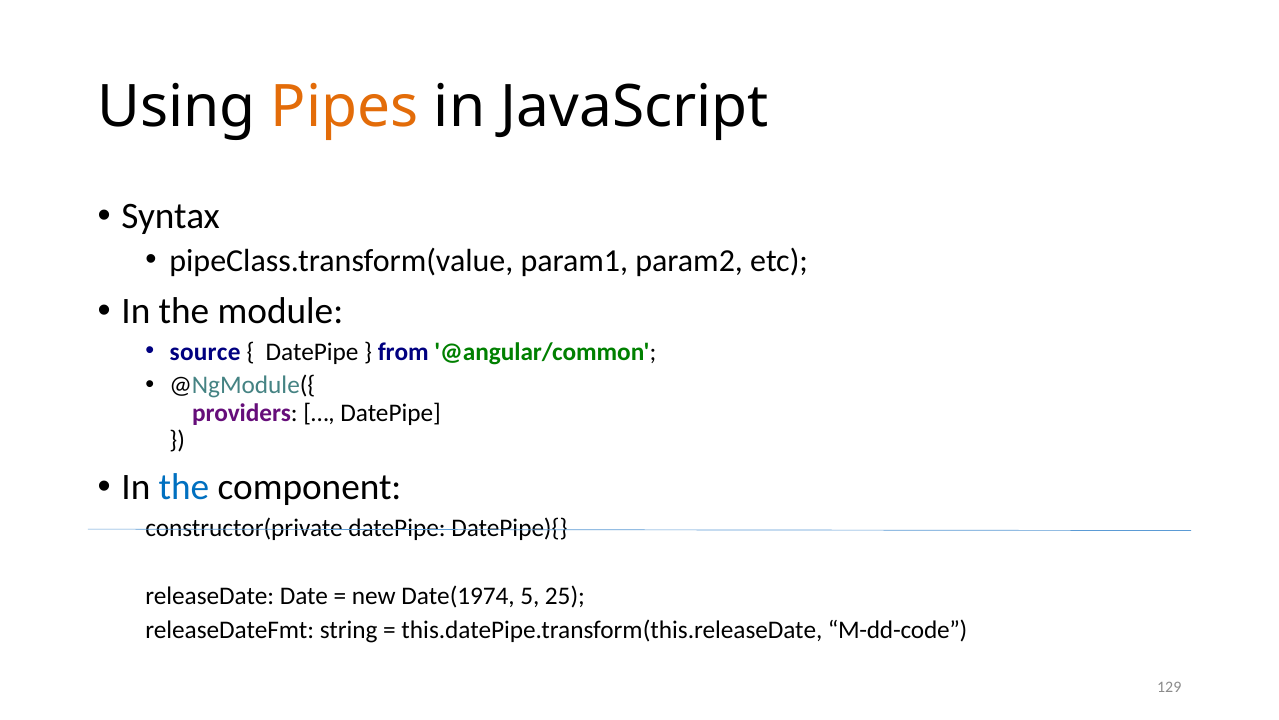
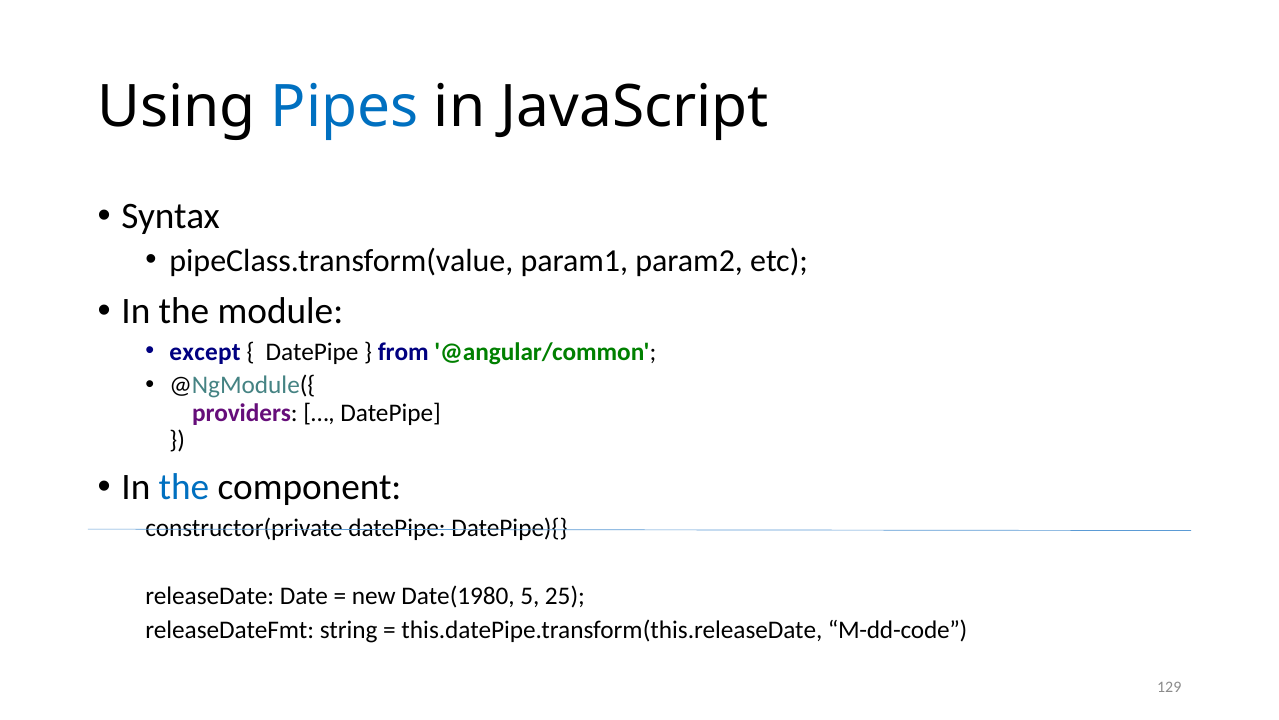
Pipes colour: orange -> blue
source: source -> except
Date(1974: Date(1974 -> Date(1980
